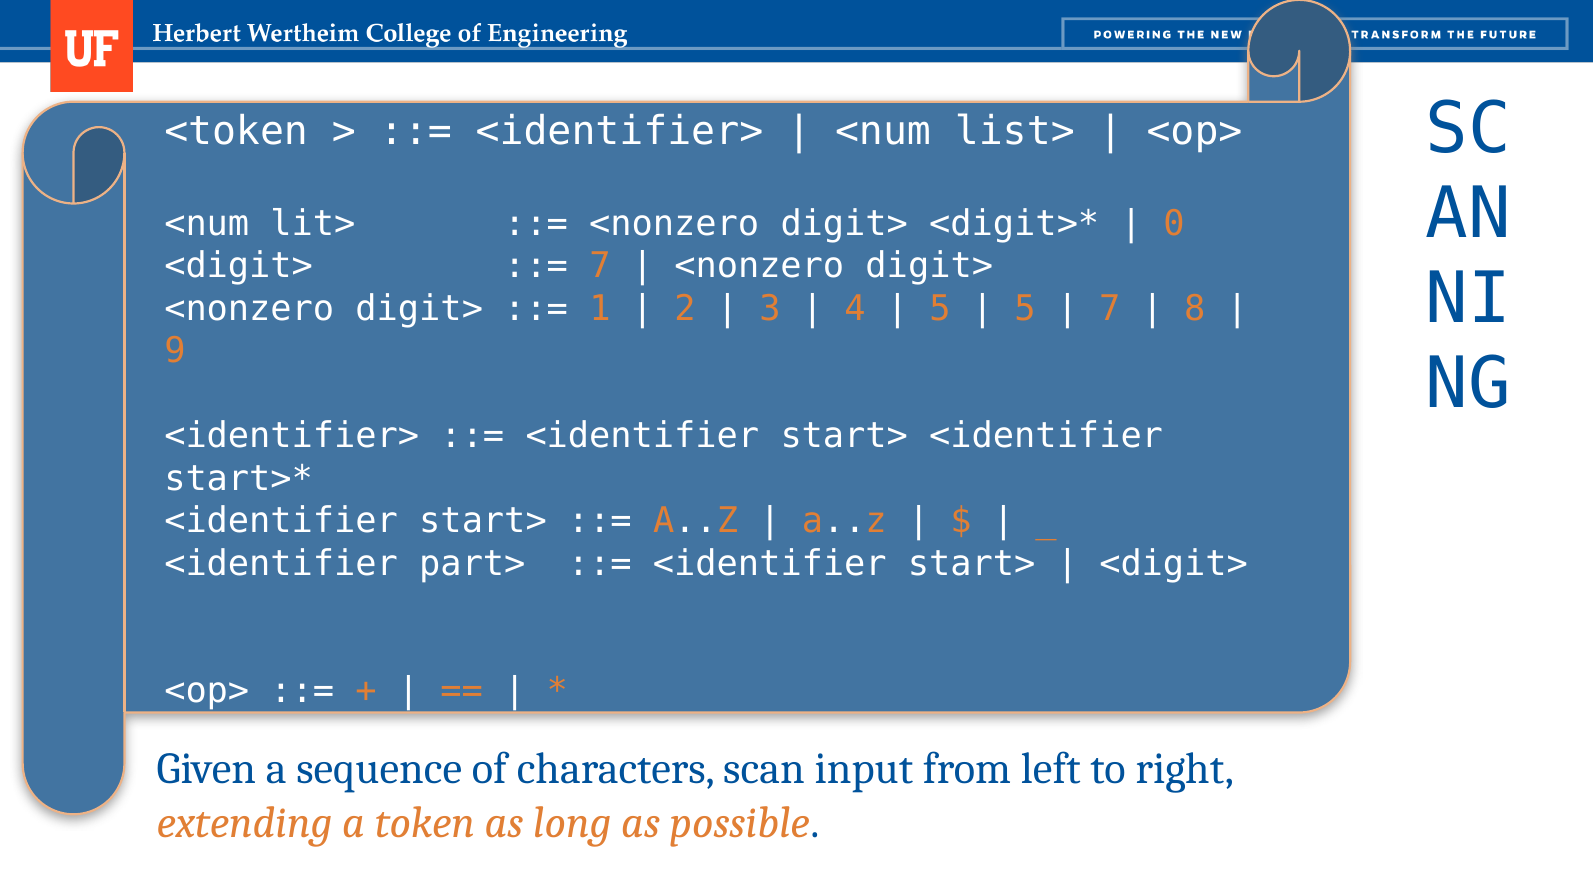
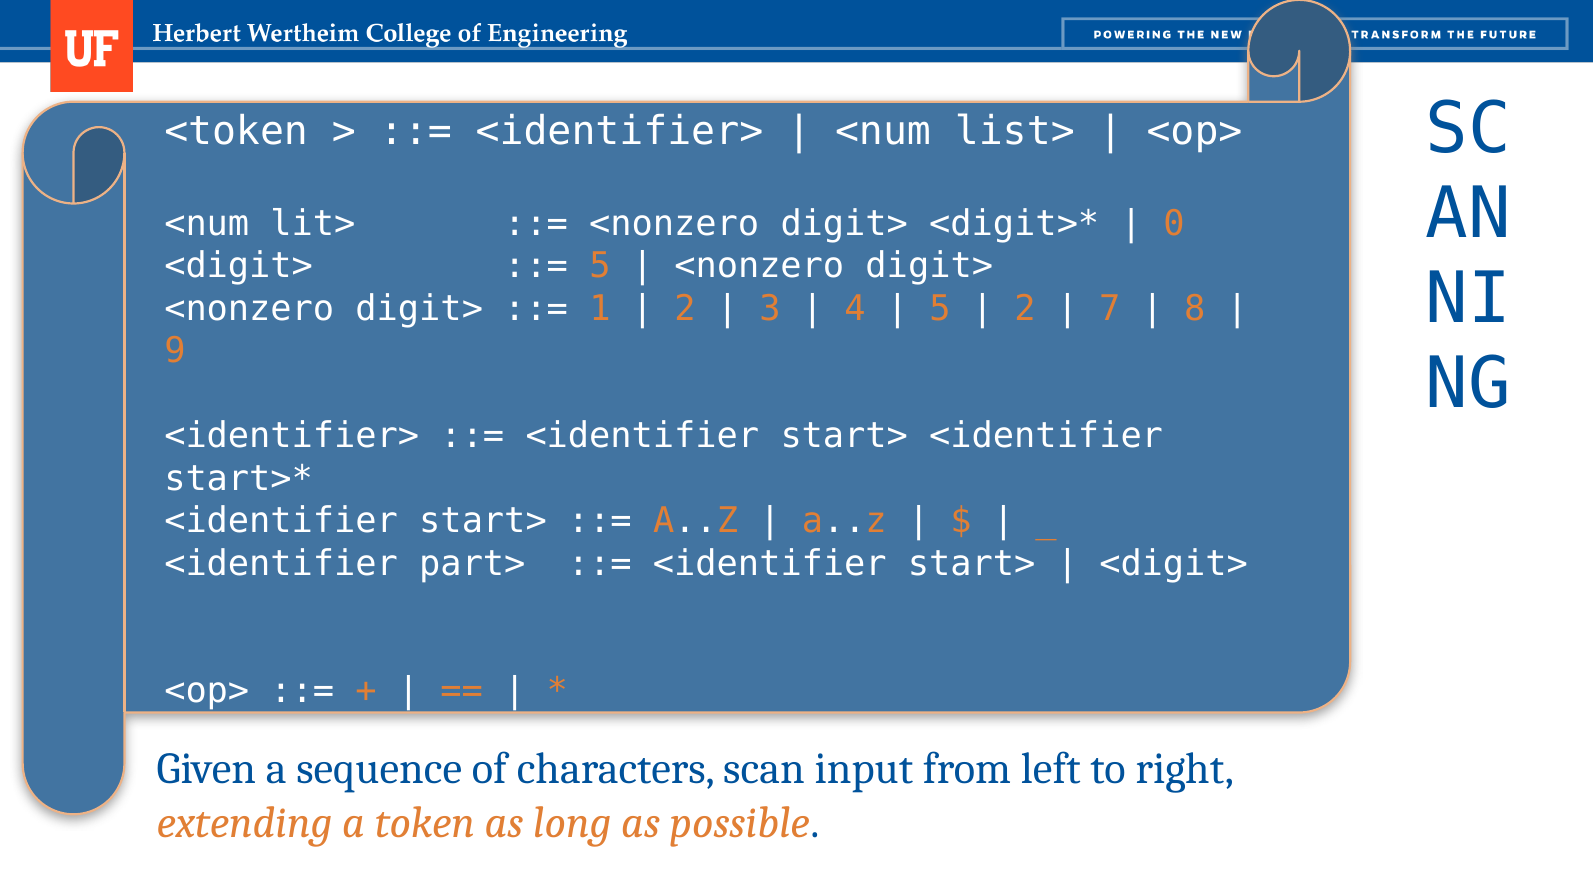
7 at (600, 266): 7 -> 5
5 at (1025, 309): 5 -> 2
